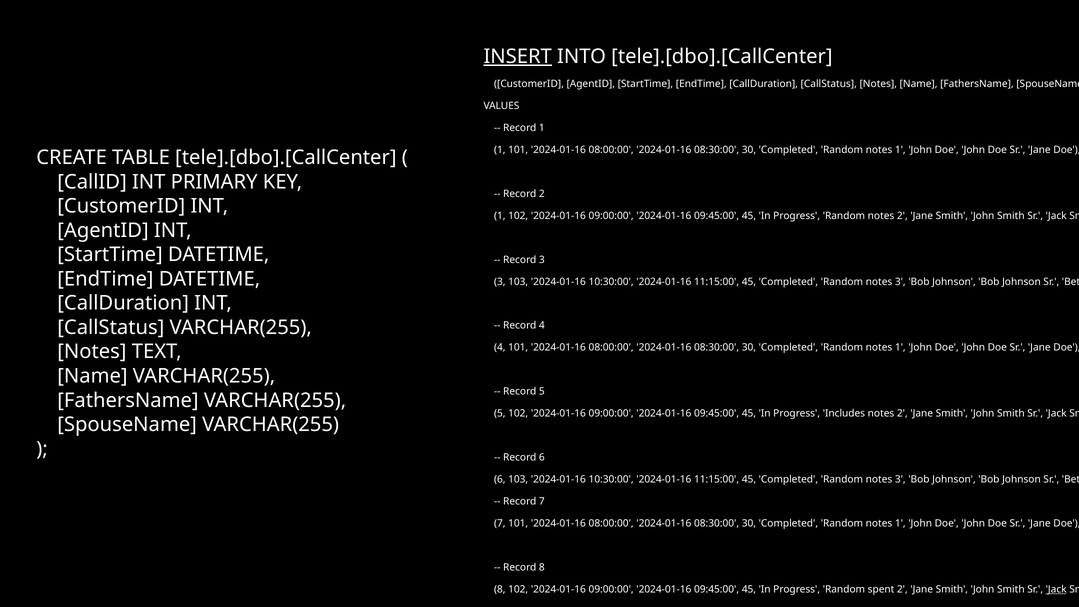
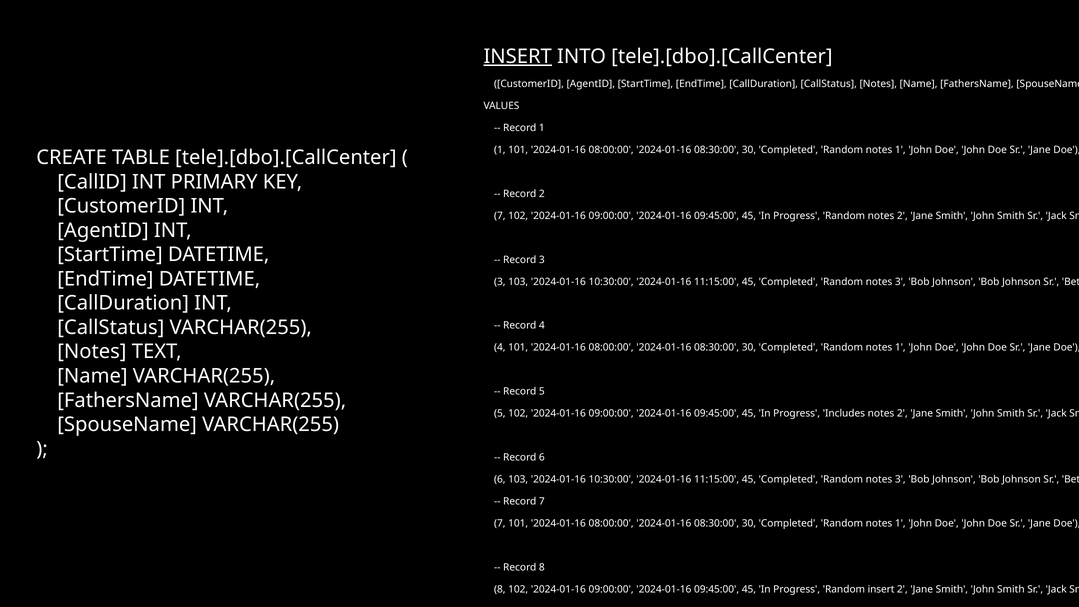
1 at (500, 216): 1 -> 7
Random spent: spent -> insert
Jack at (1056, 589) underline: present -> none
